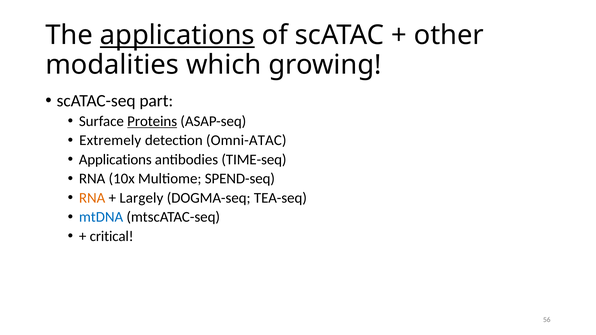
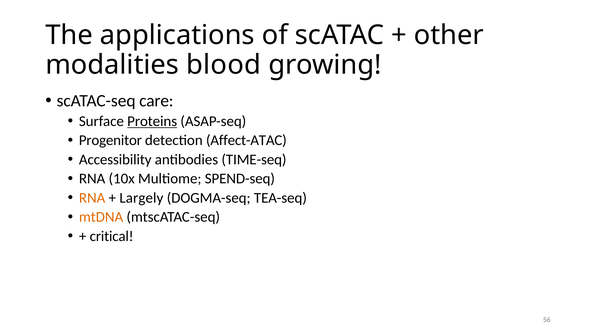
applications at (177, 35) underline: present -> none
which: which -> blood
part: part -> care
Extremely: Extremely -> Progenitor
Omni-ATAC: Omni-ATAC -> Affect-ATAC
Applications at (115, 160): Applications -> Accessibility
mtDNA colour: blue -> orange
